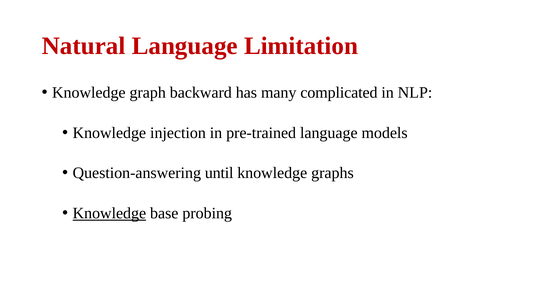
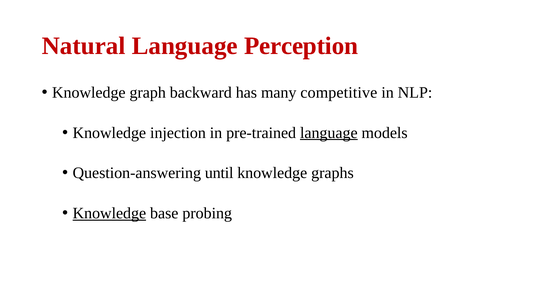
Limitation: Limitation -> Perception
complicated: complicated -> competitive
language at (329, 133) underline: none -> present
